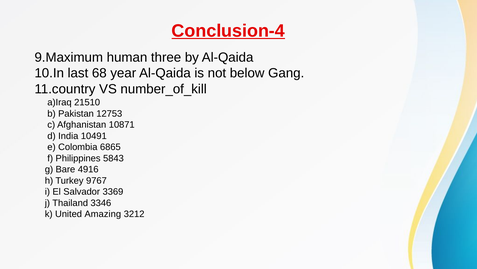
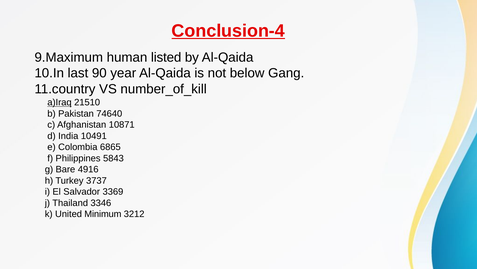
three: three -> listed
68: 68 -> 90
a)Iraq underline: none -> present
12753: 12753 -> 74640
9767: 9767 -> 3737
Amazing: Amazing -> Minimum
